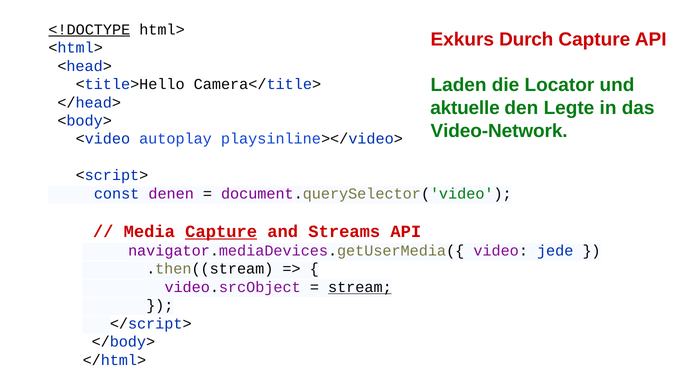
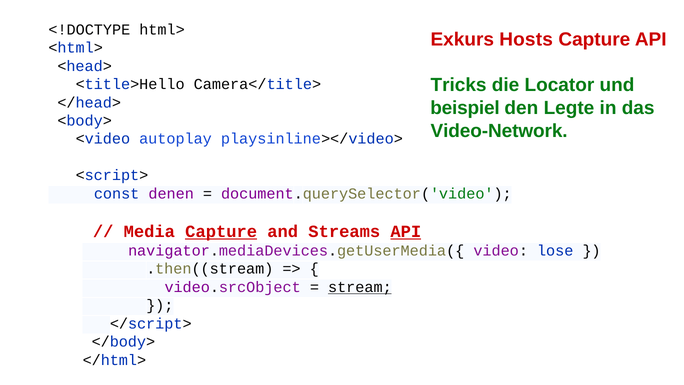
<!DOCTYPE underline: present -> none
Durch: Durch -> Hosts
Laden: Laden -> Tricks
aktuelle: aktuelle -> beispiel
API at (406, 231) underline: none -> present
jede: jede -> lose
